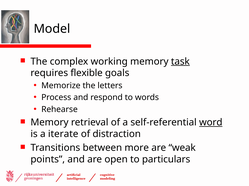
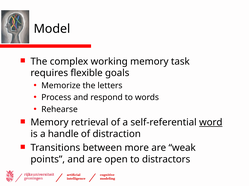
task underline: present -> none
iterate: iterate -> handle
particulars: particulars -> distractors
